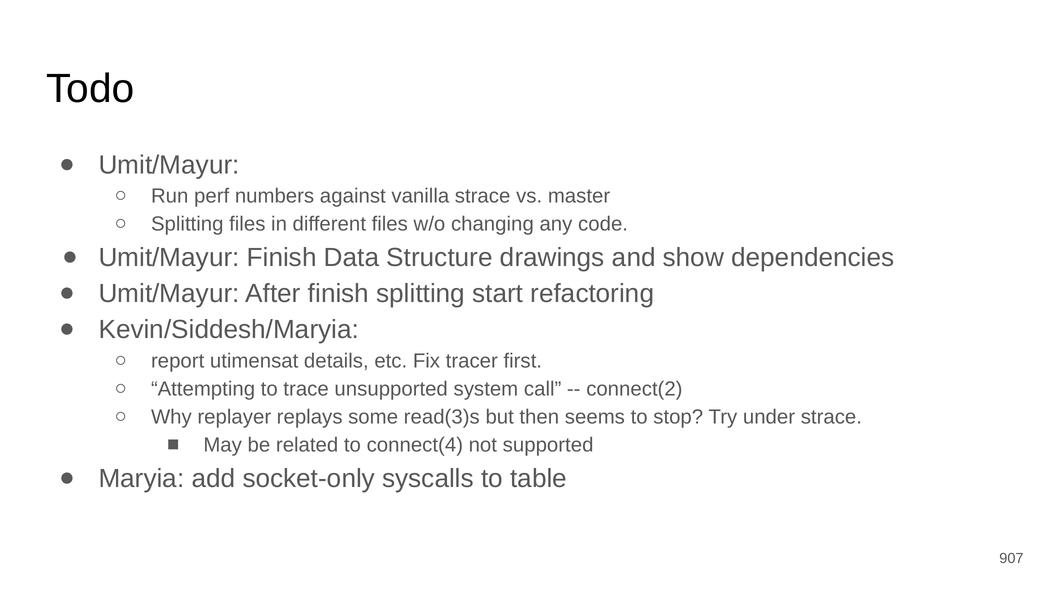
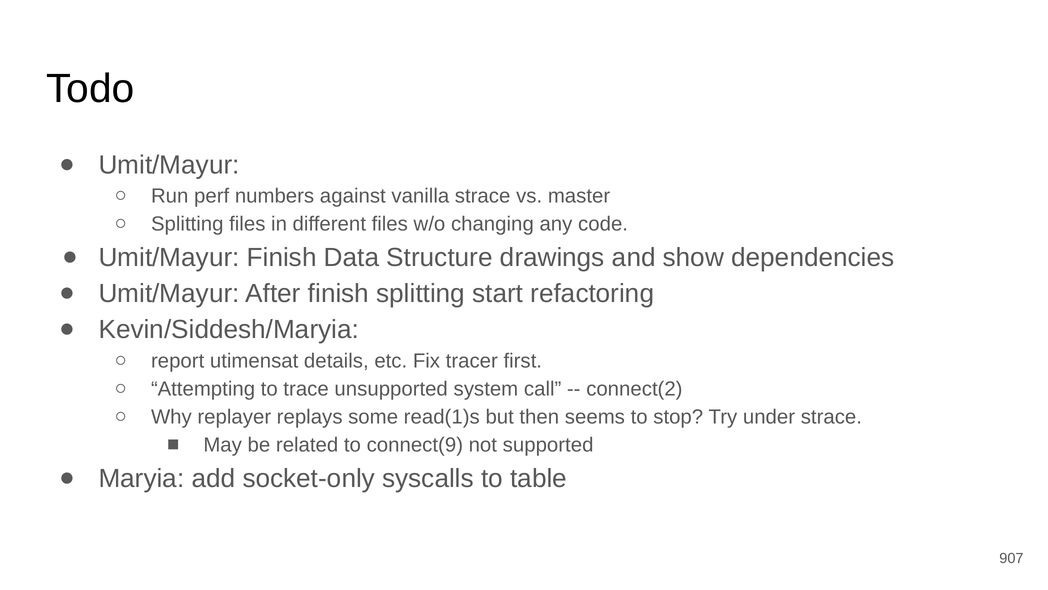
read(3)s: read(3)s -> read(1)s
connect(4: connect(4 -> connect(9
